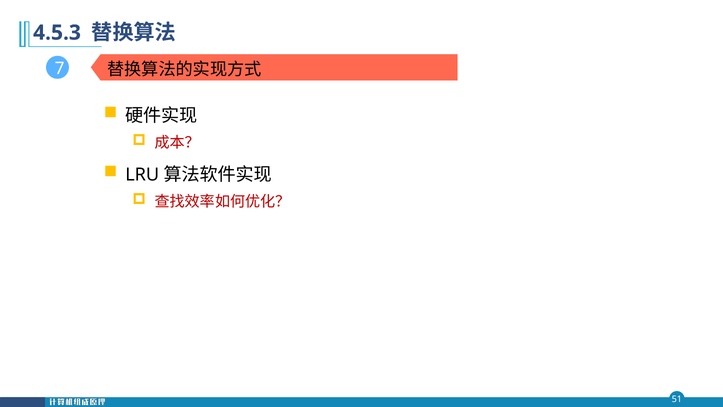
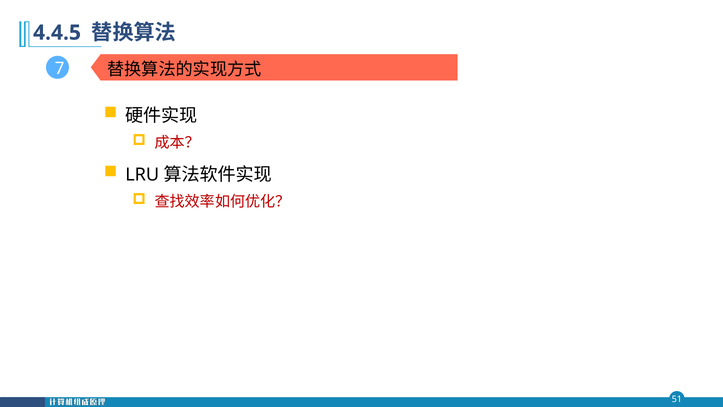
4.5.3: 4.5.3 -> 4.4.5
